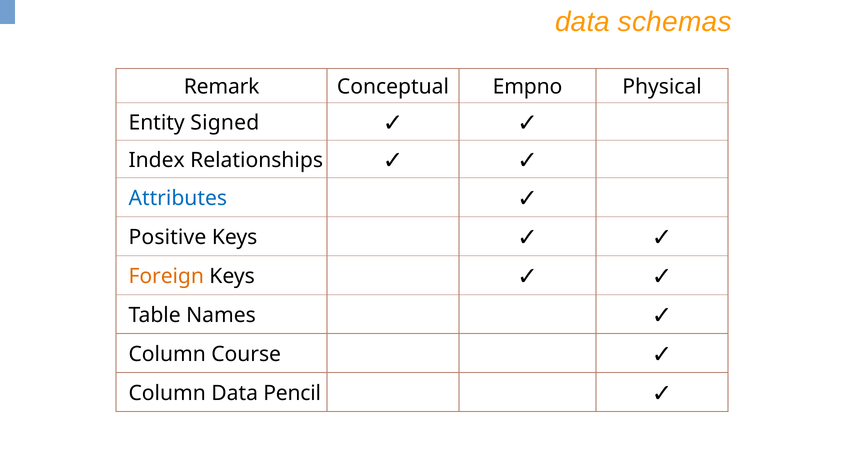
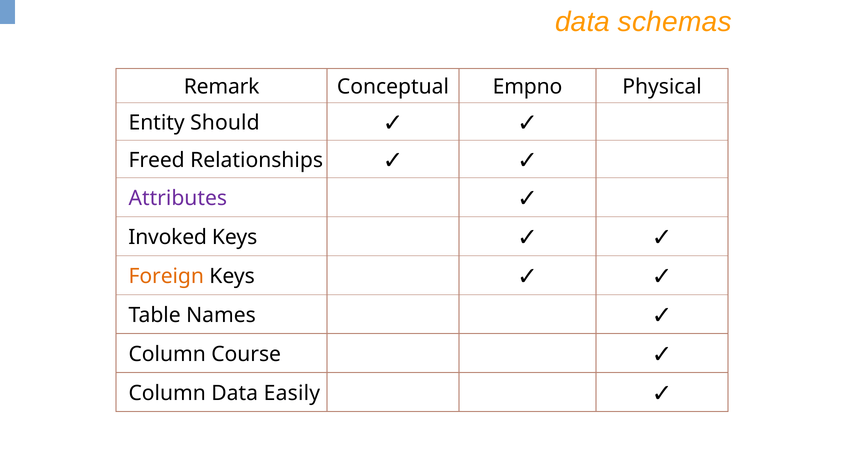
Signed: Signed -> Should
Index: Index -> Freed
Attributes colour: blue -> purple
Positive: Positive -> Invoked
Pencil: Pencil -> Easily
